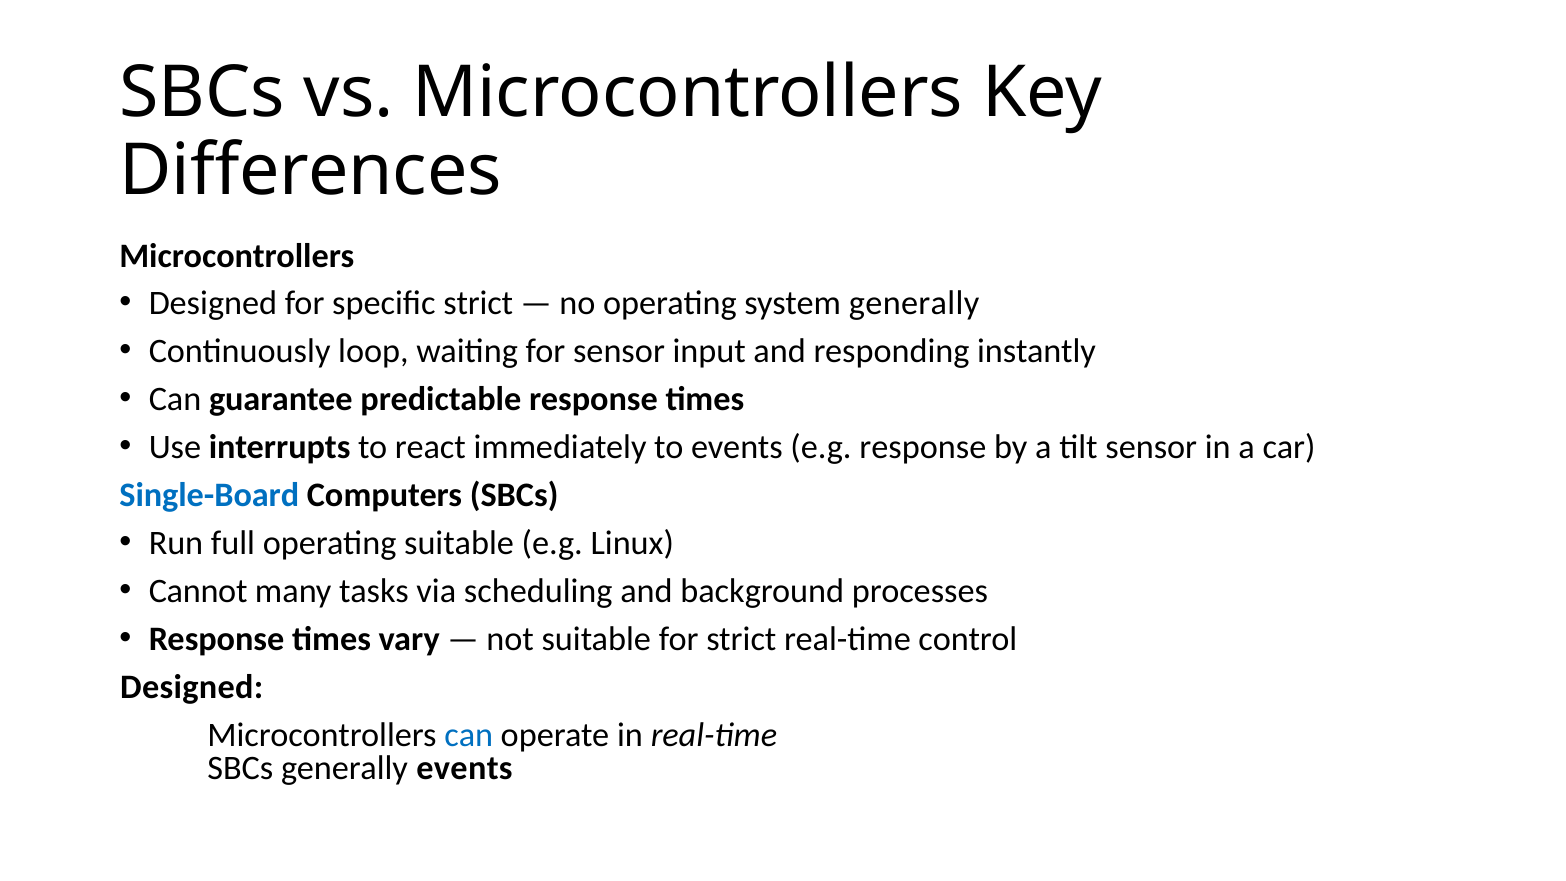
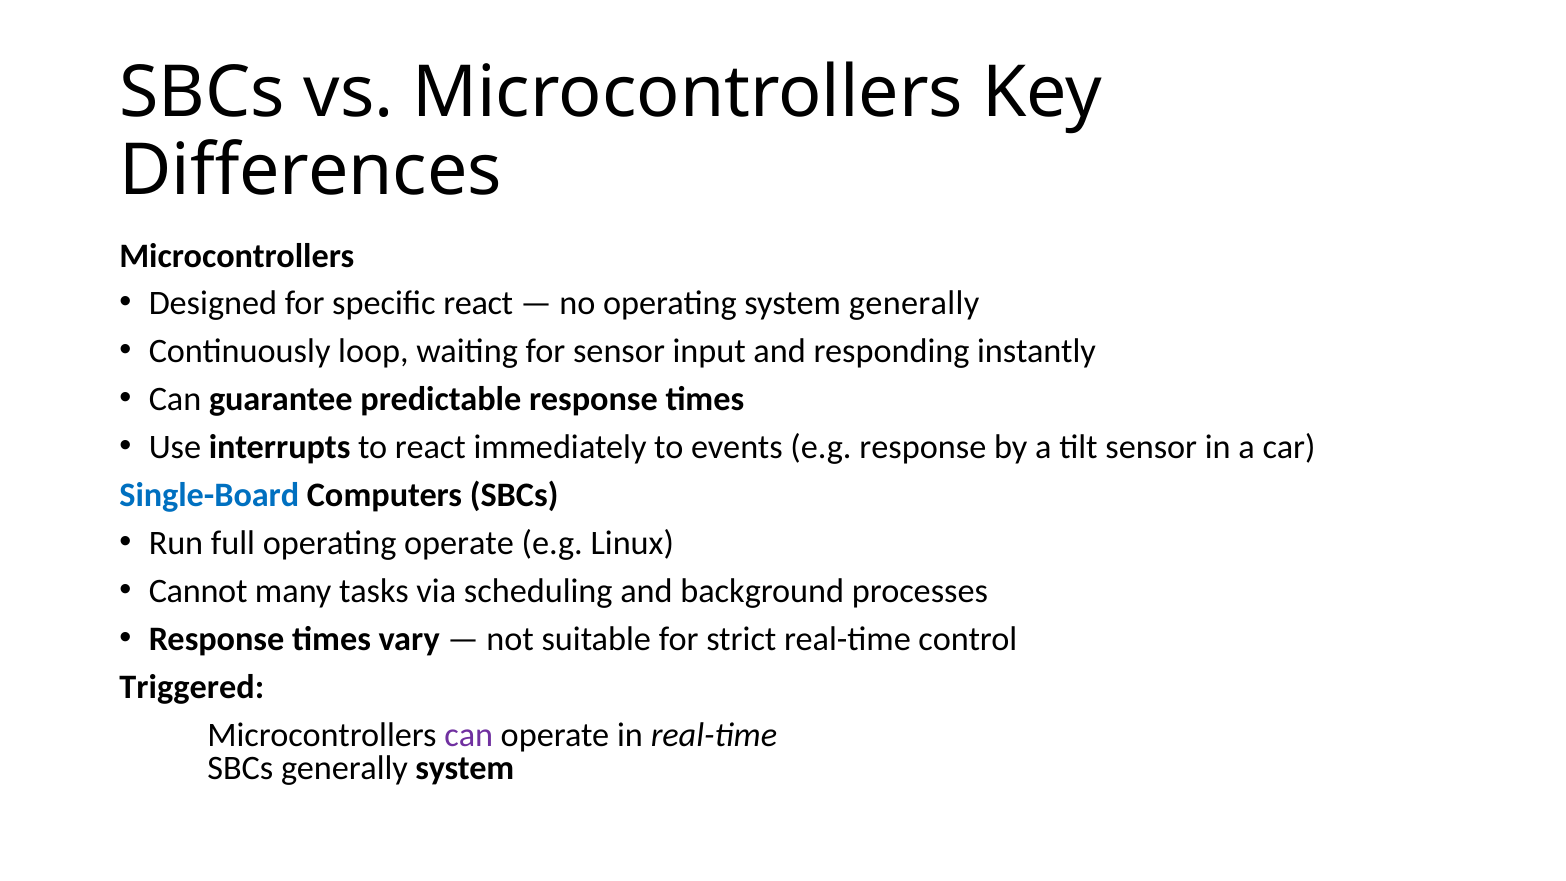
specific strict: strict -> react
operating suitable: suitable -> operate
Designed at (192, 687): Designed -> Triggered
can at (469, 735) colour: blue -> purple
generally events: events -> system
